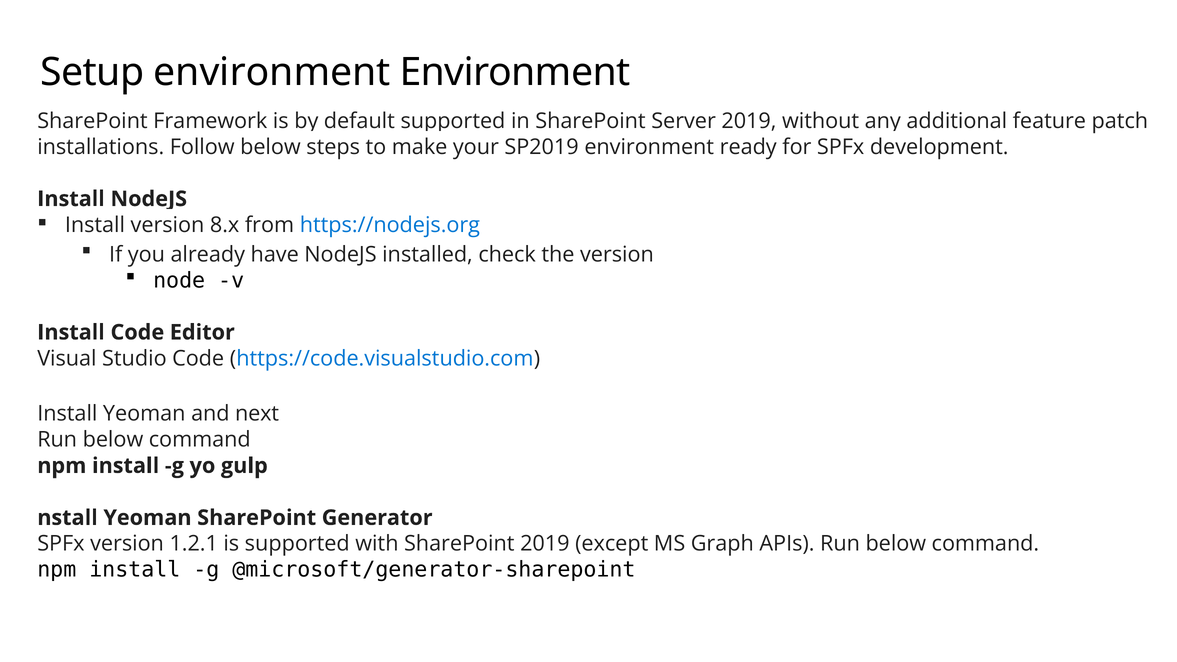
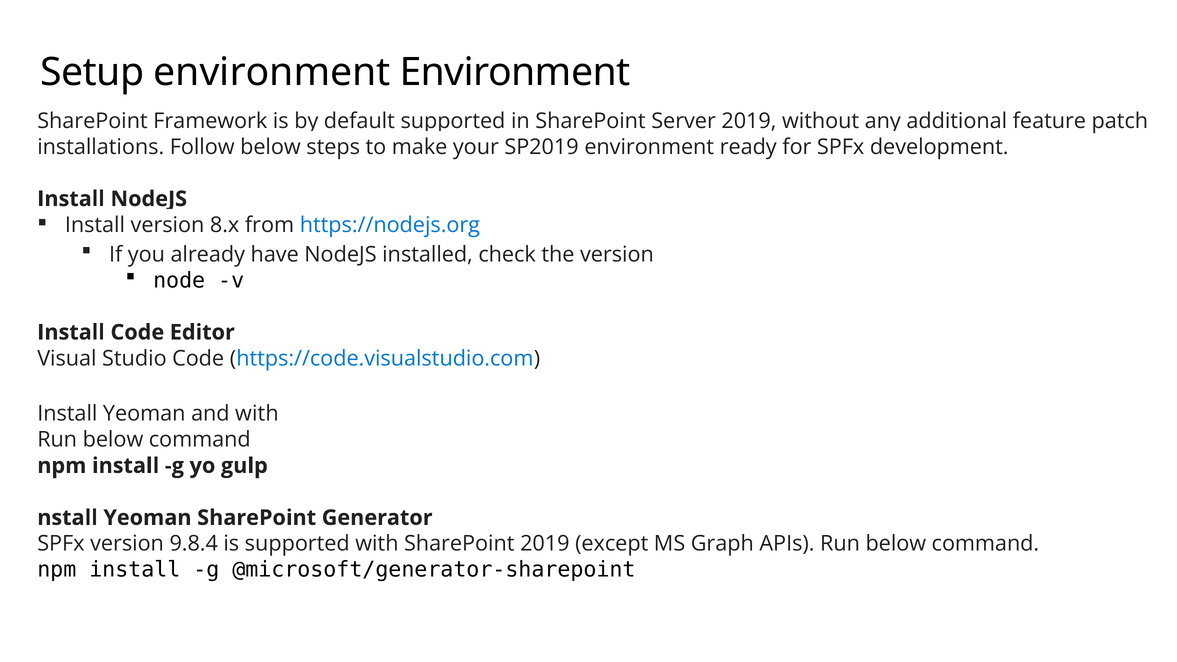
next at (257, 414): next -> with
1.2.1: 1.2.1 -> 9.8.4
